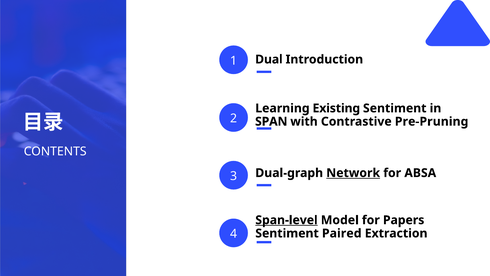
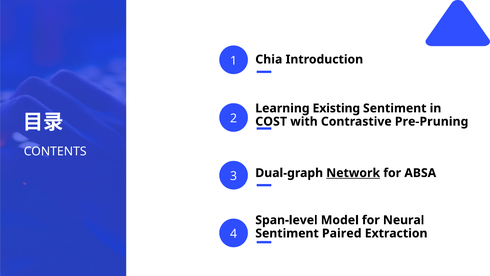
Dual: Dual -> Chia
SPAN: SPAN -> COST
Span-level underline: present -> none
Papers: Papers -> Neural
